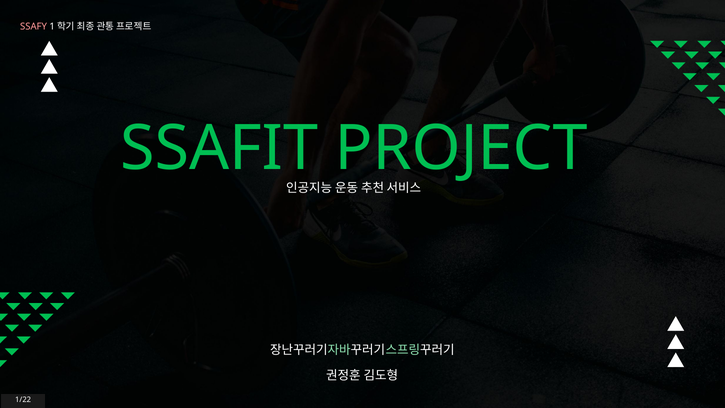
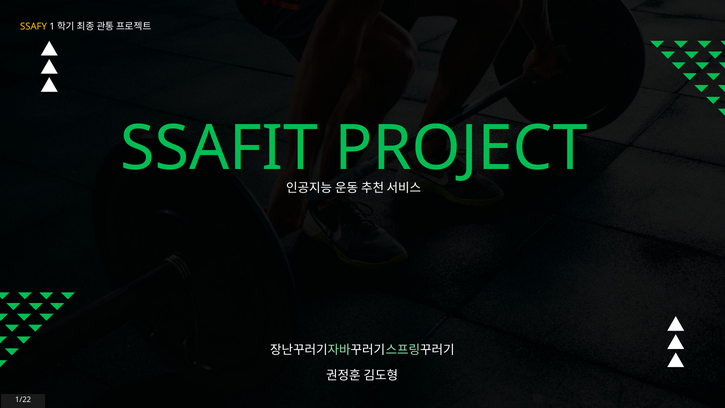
SSAFY colour: pink -> yellow
